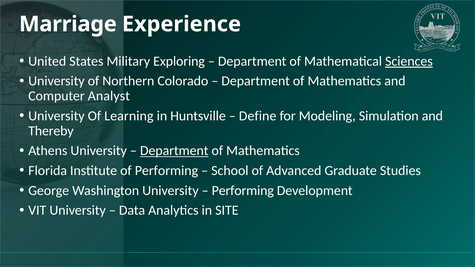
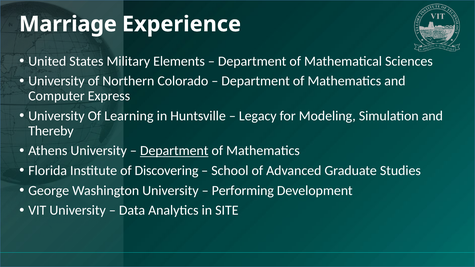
Exploring: Exploring -> Elements
Sciences underline: present -> none
Analyst: Analyst -> Express
Define: Define -> Legacy
of Performing: Performing -> Discovering
